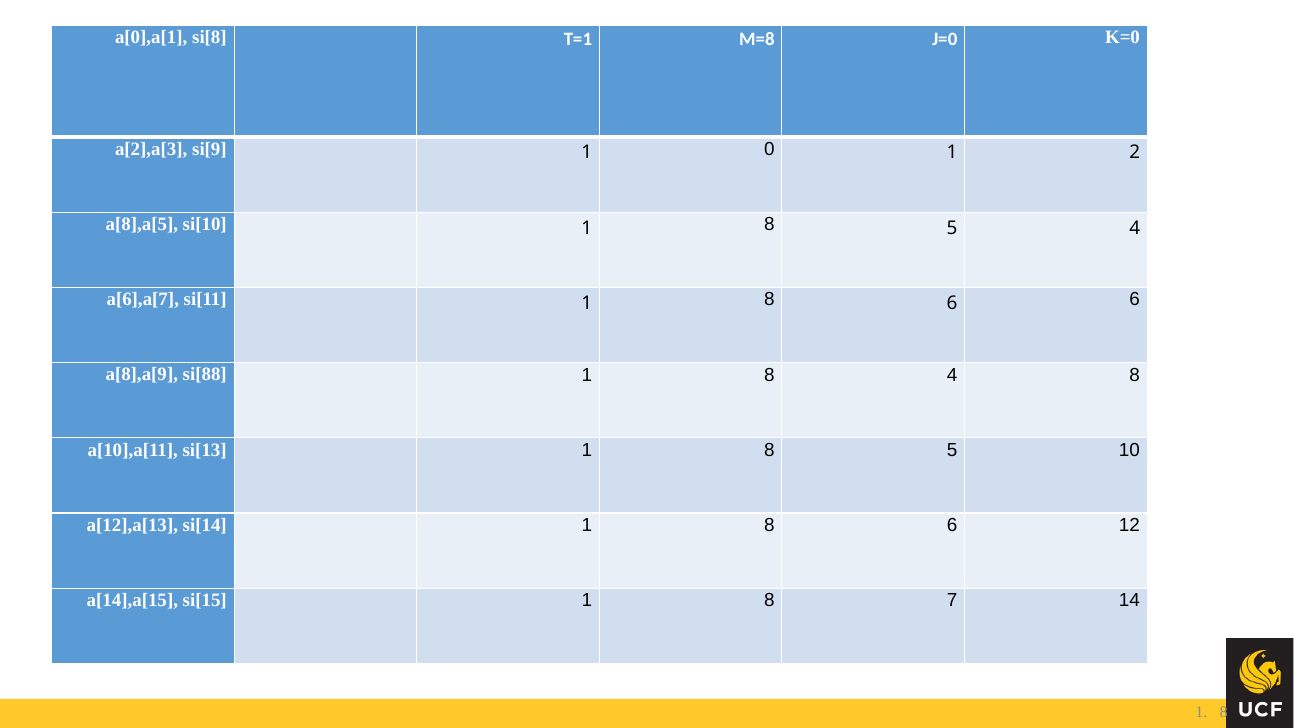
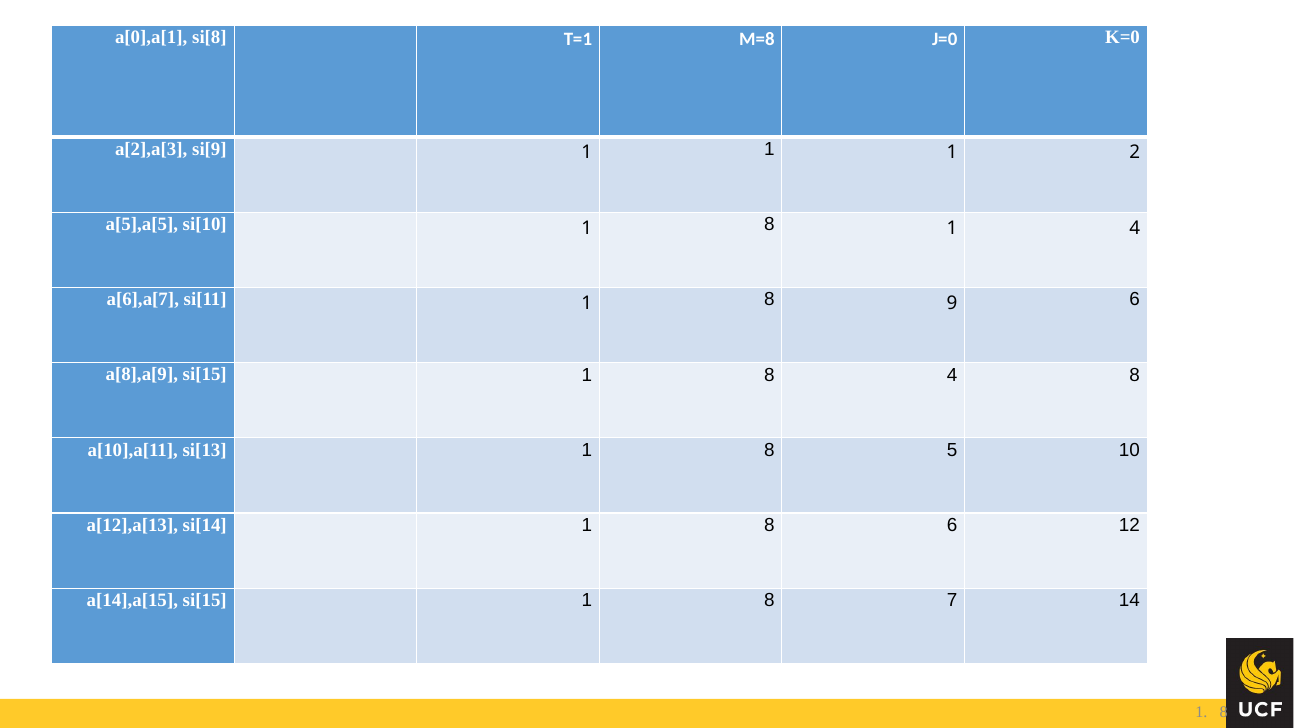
si[9 1 0: 0 -> 1
a[8],a[5: a[8],a[5 -> a[5],a[5
si[10 1 8 5: 5 -> 1
si[11 1 8 6: 6 -> 9
a[8],a[9 si[88: si[88 -> si[15
